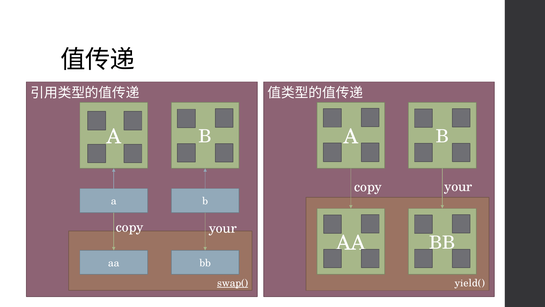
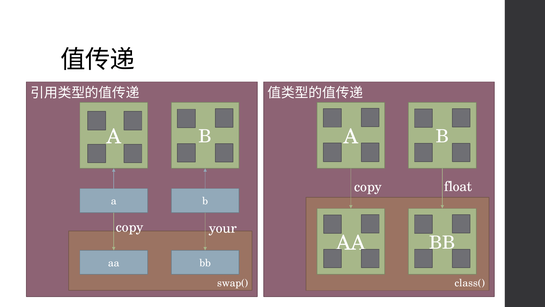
your at (458, 186): your -> float
swap( underline: present -> none
yield(: yield( -> class(
